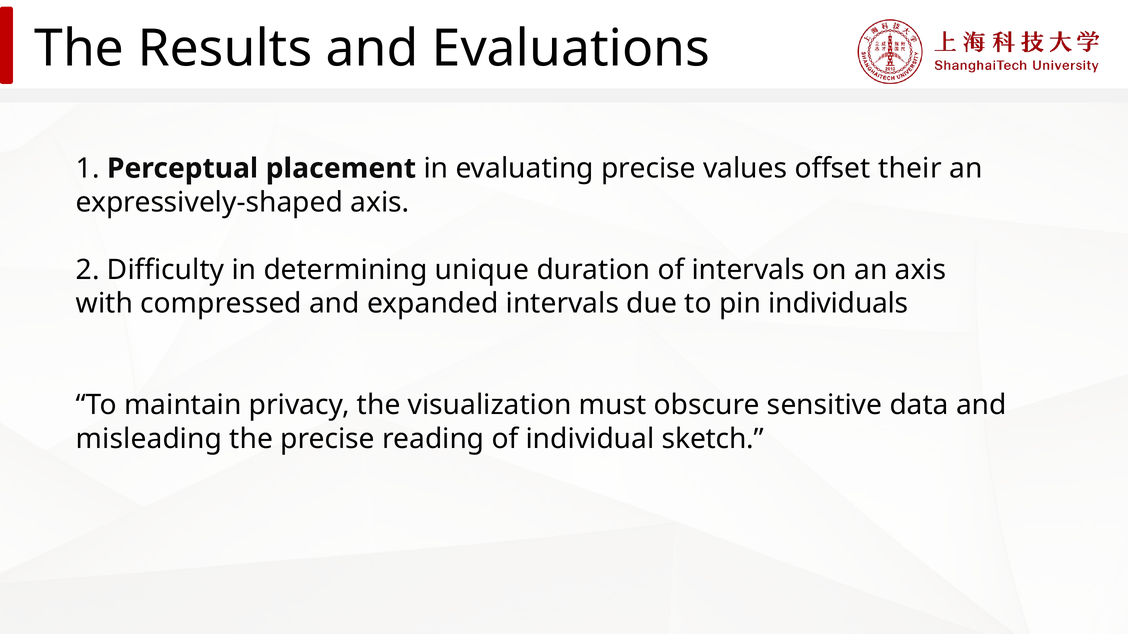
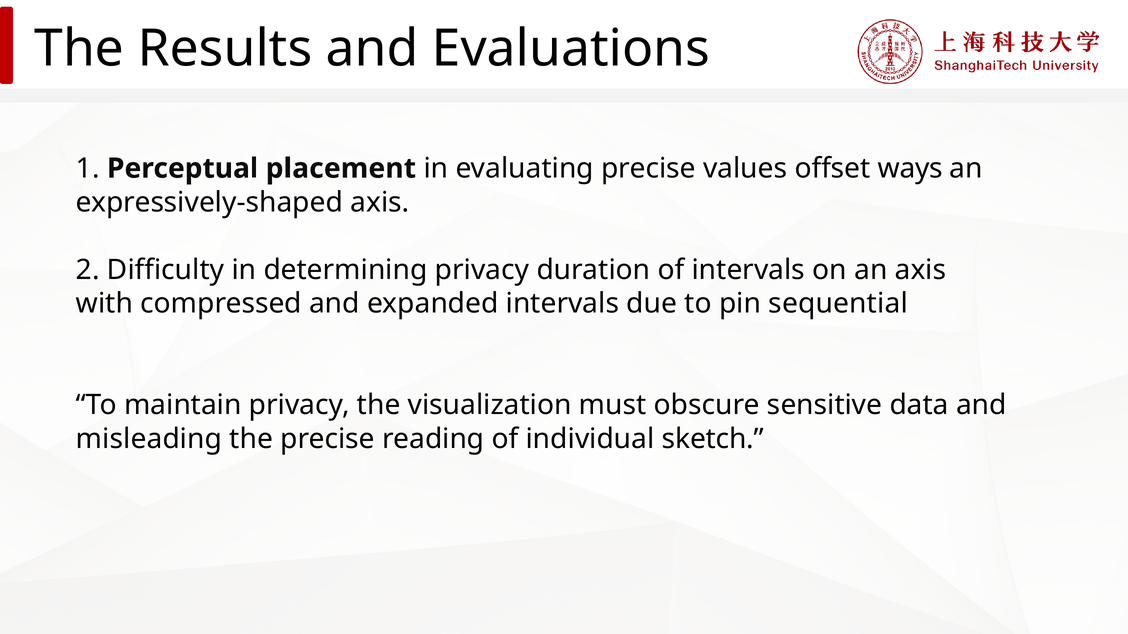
their: their -> ways
determining unique: unique -> privacy
individuals: individuals -> sequential
